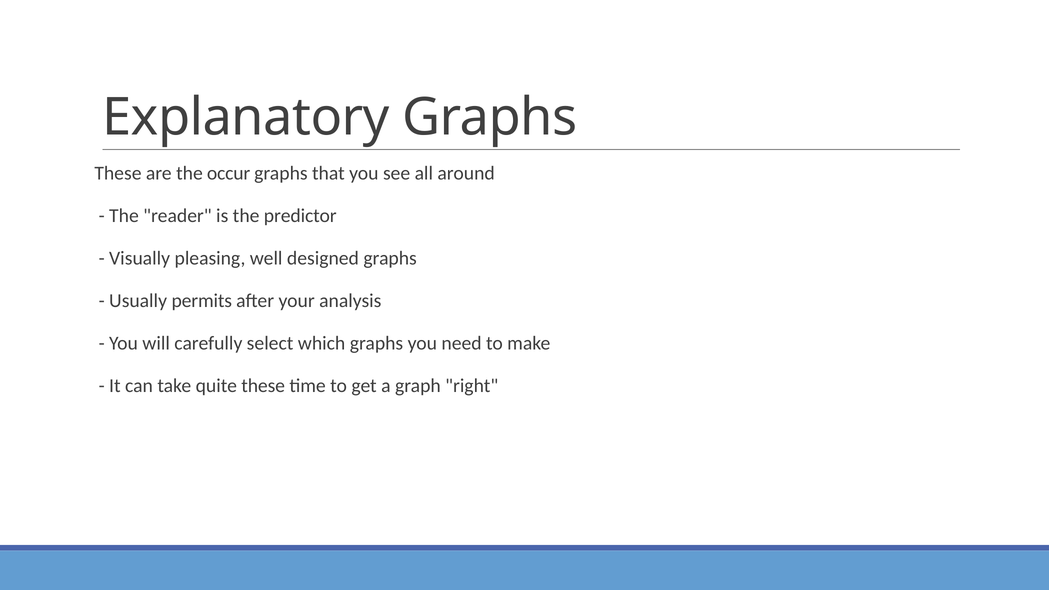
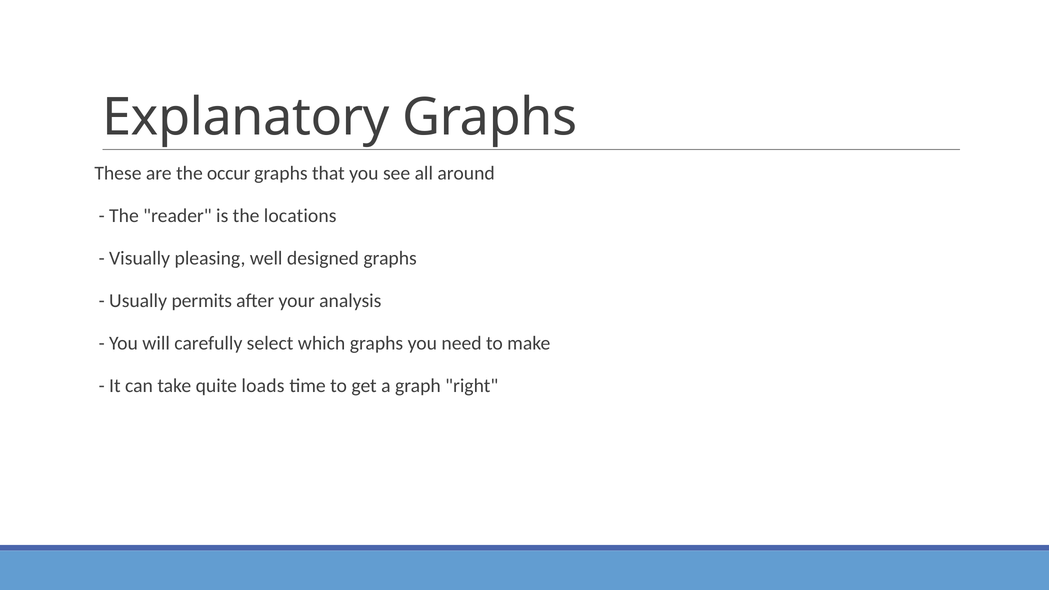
predictor: predictor -> locations
quite these: these -> loads
